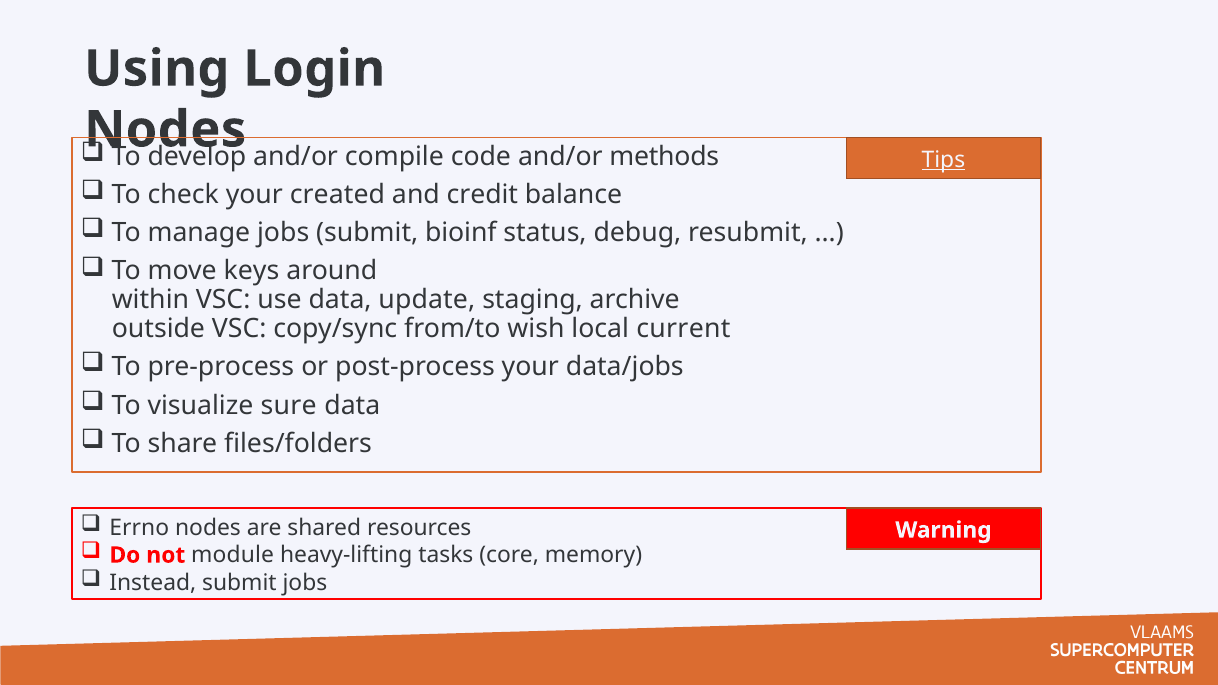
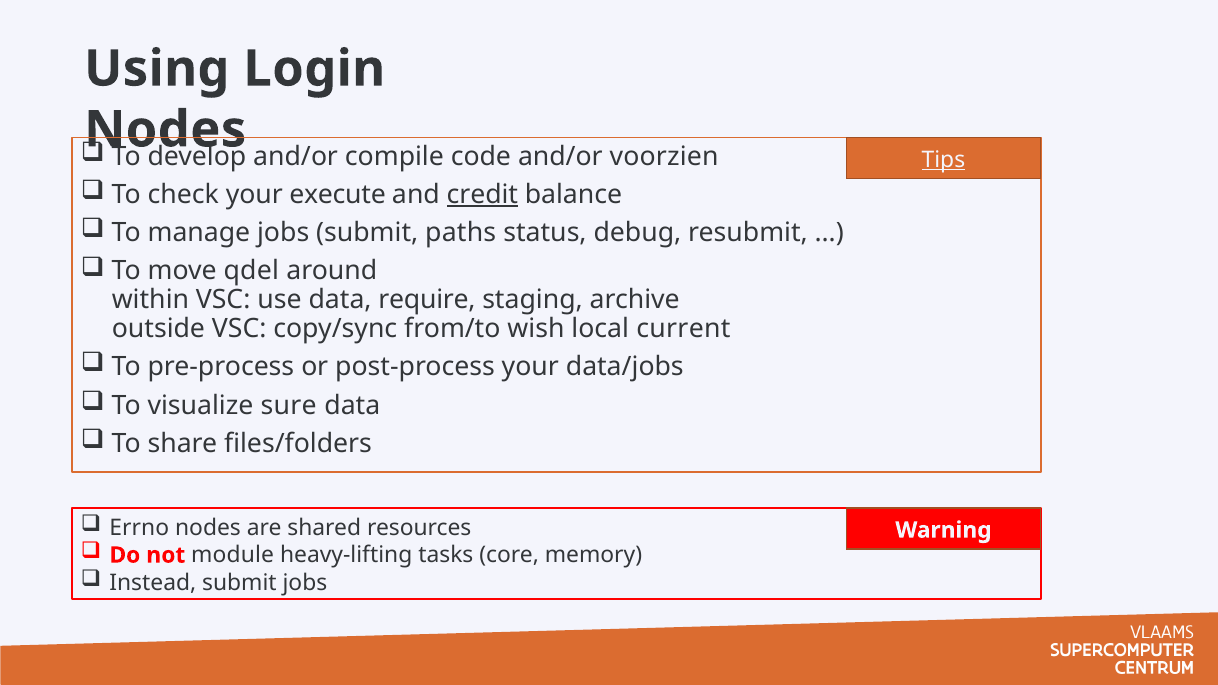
methods: methods -> voorzien
created: created -> execute
credit underline: none -> present
bioinf: bioinf -> paths
keys: keys -> qdel
update: update -> require
